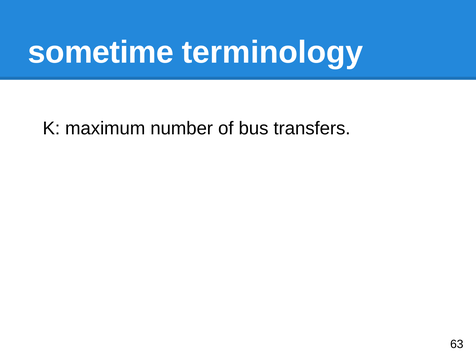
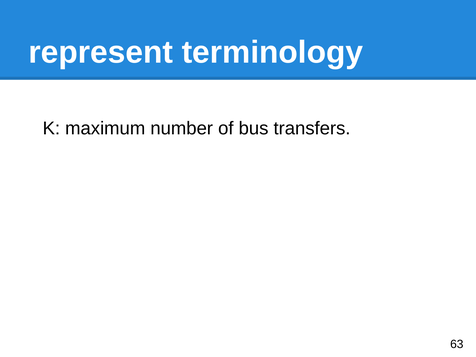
sometime: sometime -> represent
